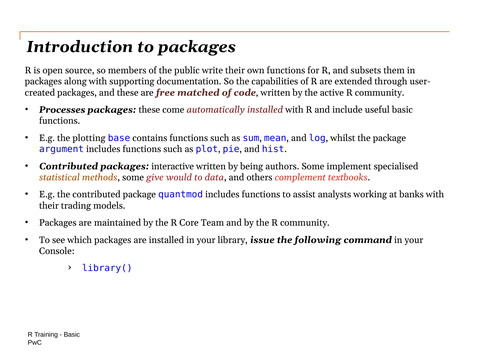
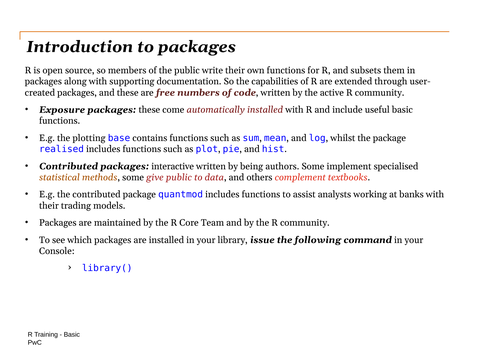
matched: matched -> numbers
Processes: Processes -> Exposure
argument: argument -> realised
give would: would -> public
